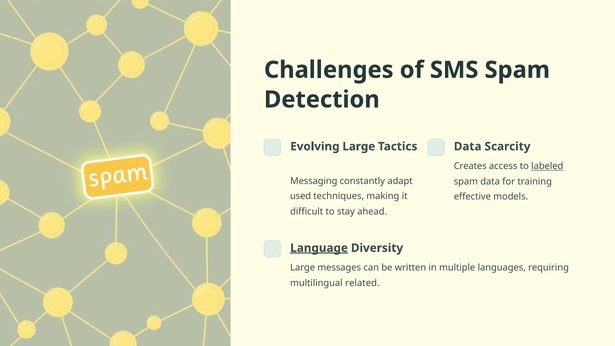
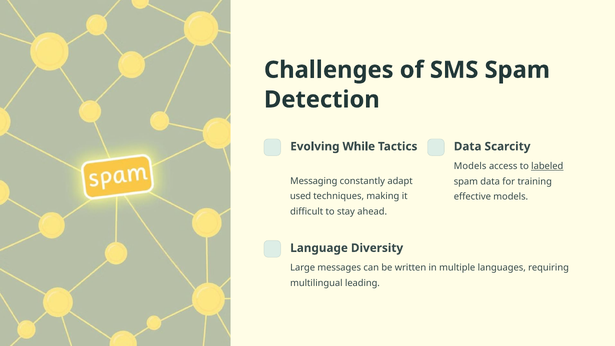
Evolving Large: Large -> While
Creates at (470, 166): Creates -> Models
Language underline: present -> none
related: related -> leading
